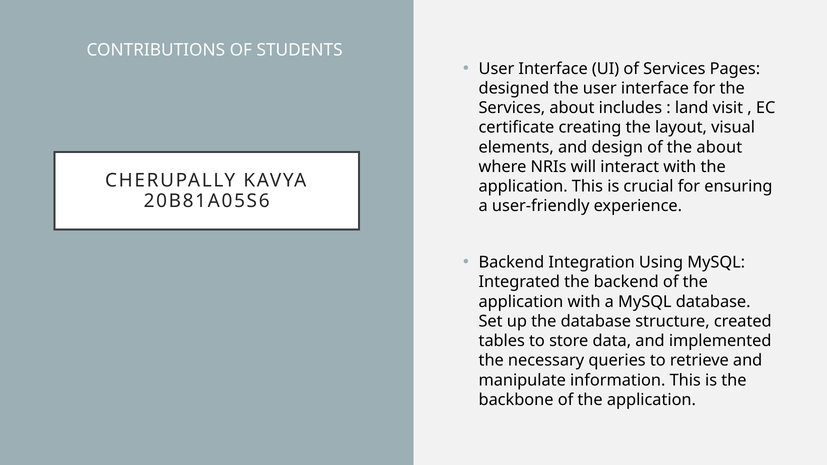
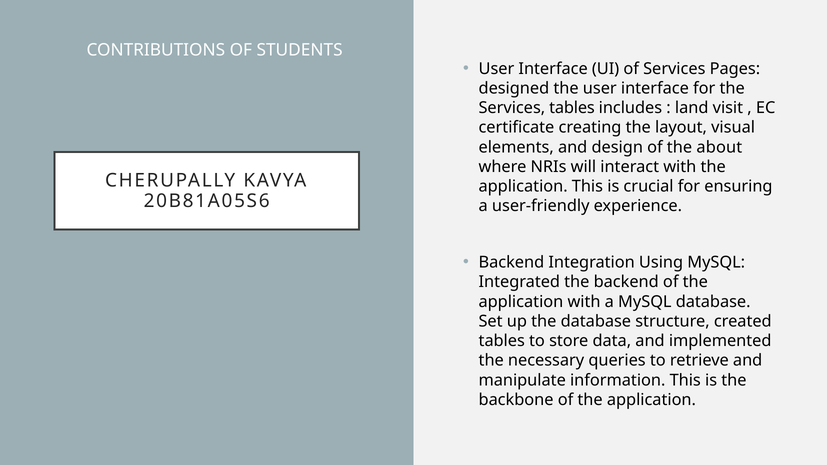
Services about: about -> tables
